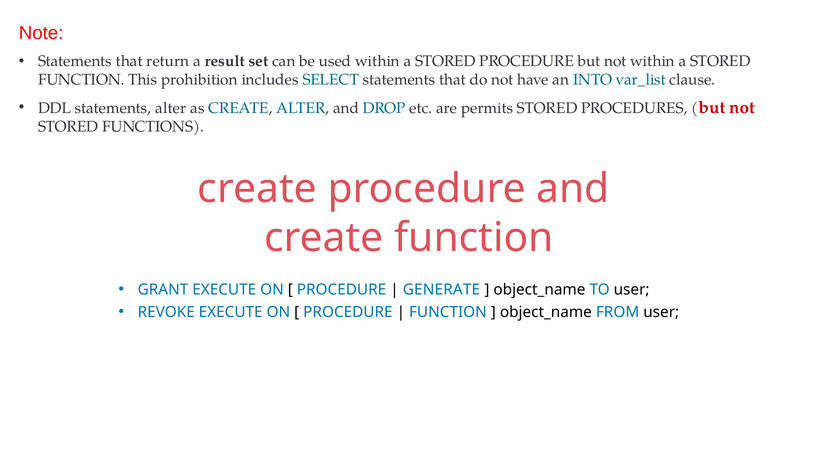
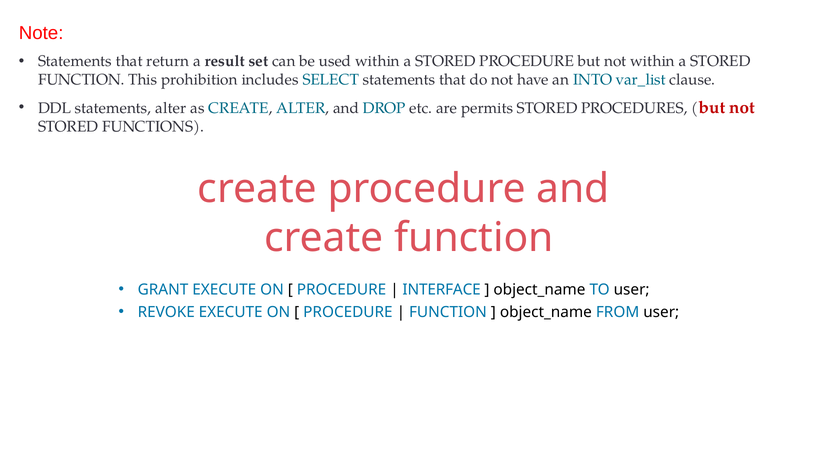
GENERATE: GENERATE -> INTERFACE
